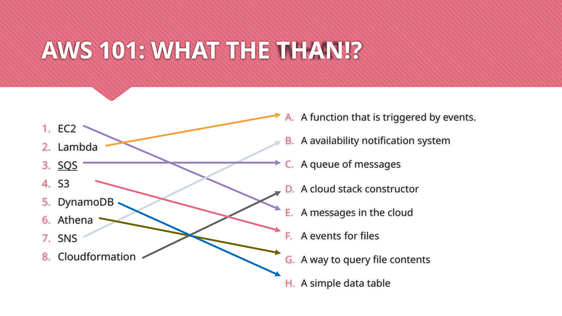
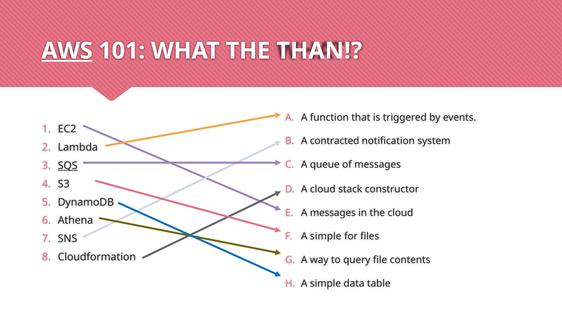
AWS underline: none -> present
availability: availability -> contracted
events at (326, 236): events -> simple
